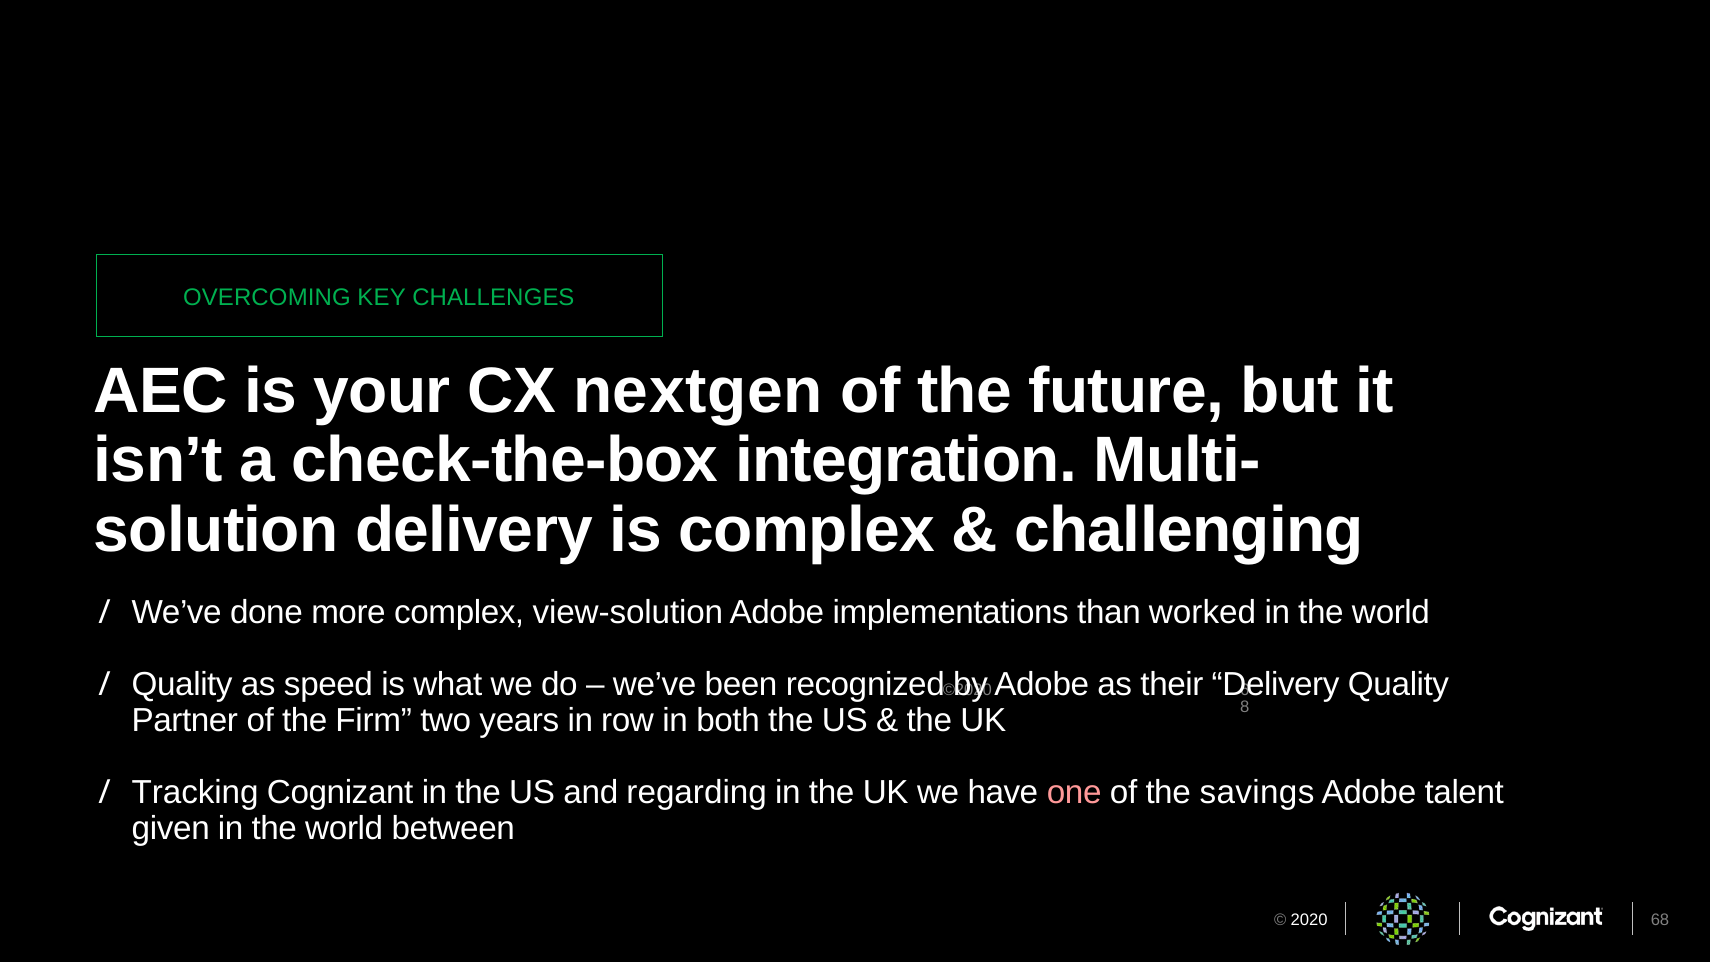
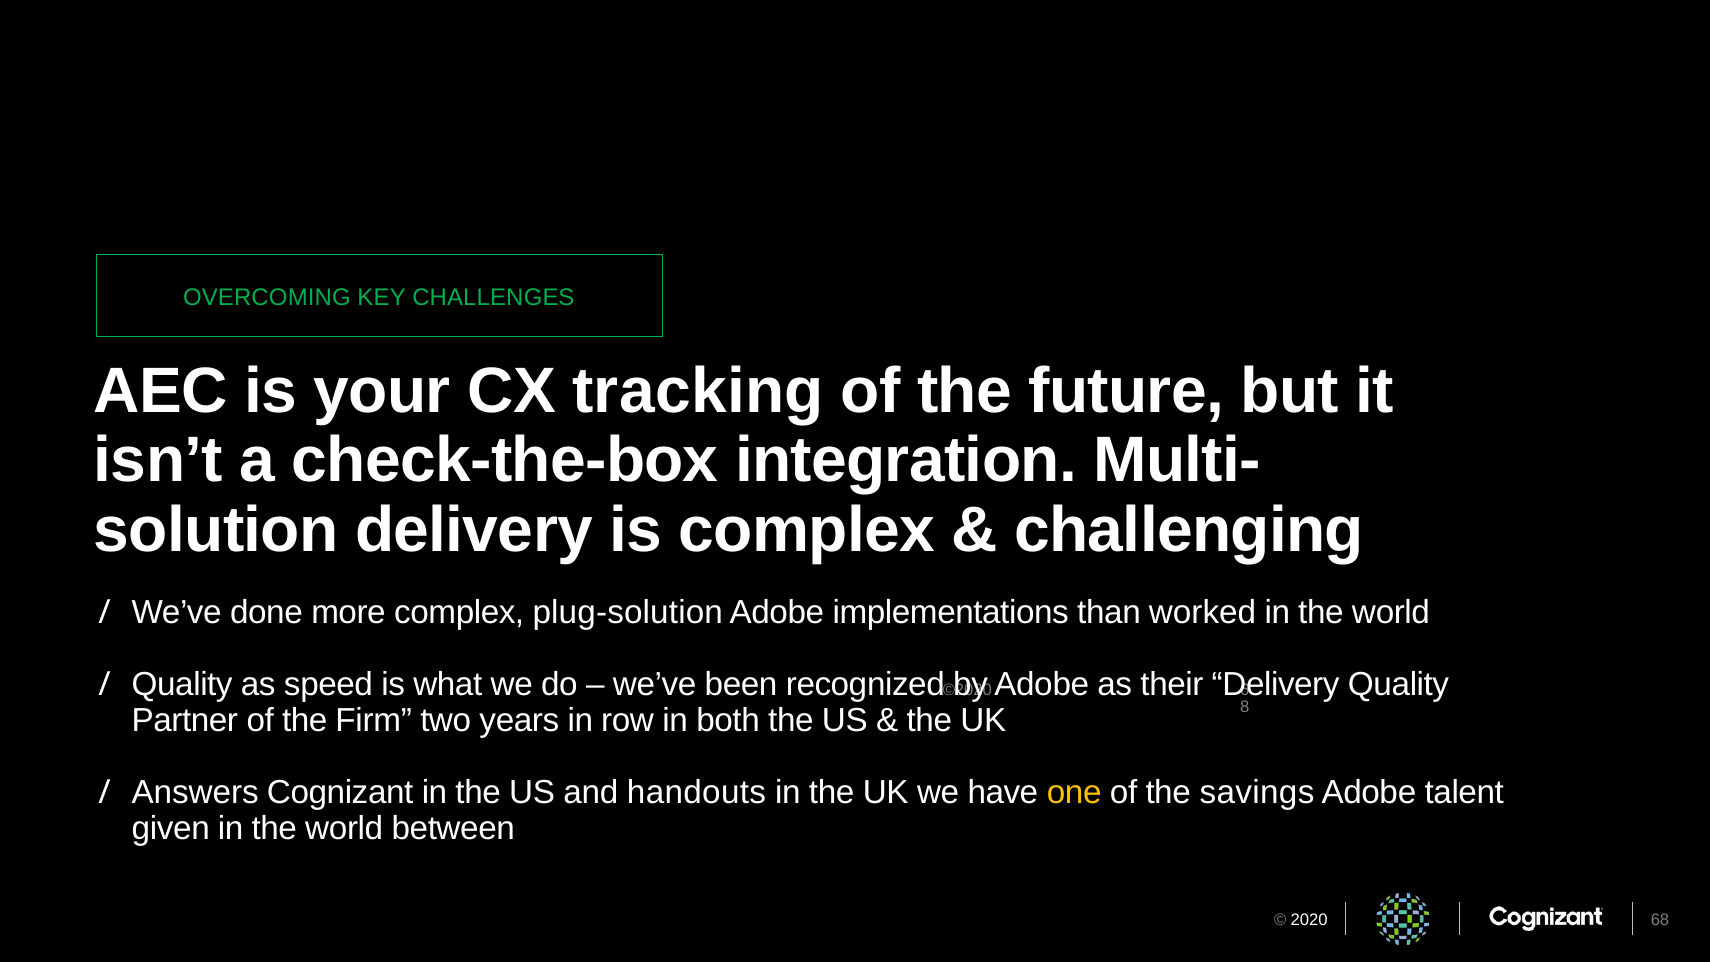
nextgen: nextgen -> tracking
view-solution: view-solution -> plug-solution
Tracking: Tracking -> Answers
regarding: regarding -> handouts
one colour: pink -> yellow
